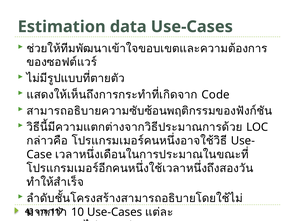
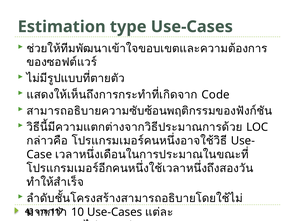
data: data -> type
